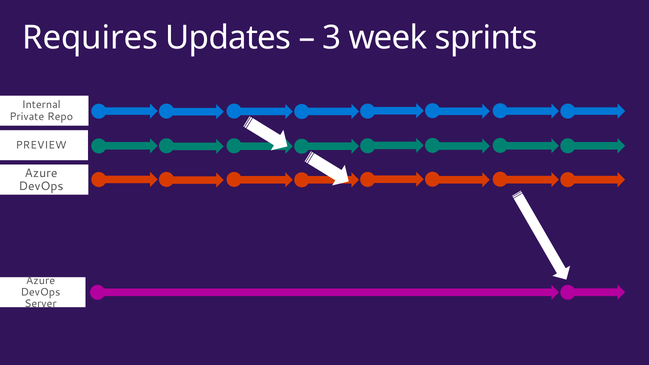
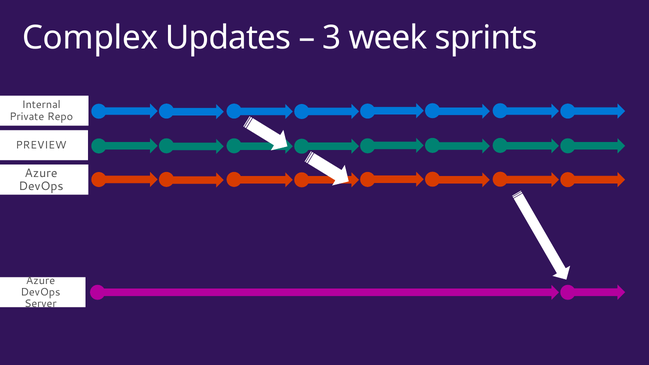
Requires: Requires -> Complex
